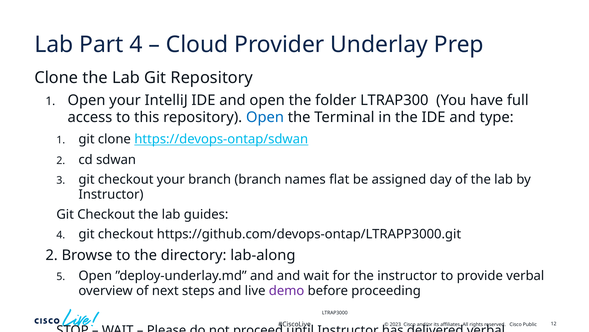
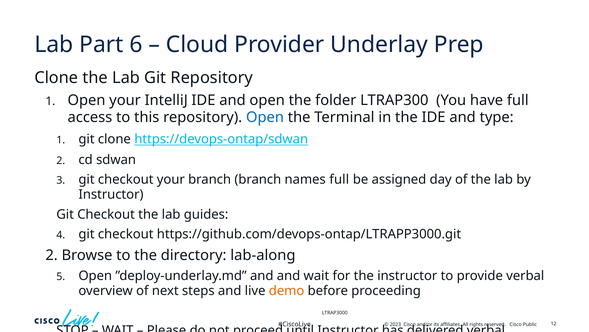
Part 4: 4 -> 6
names flat: flat -> full
demo at (287, 290) colour: purple -> orange
